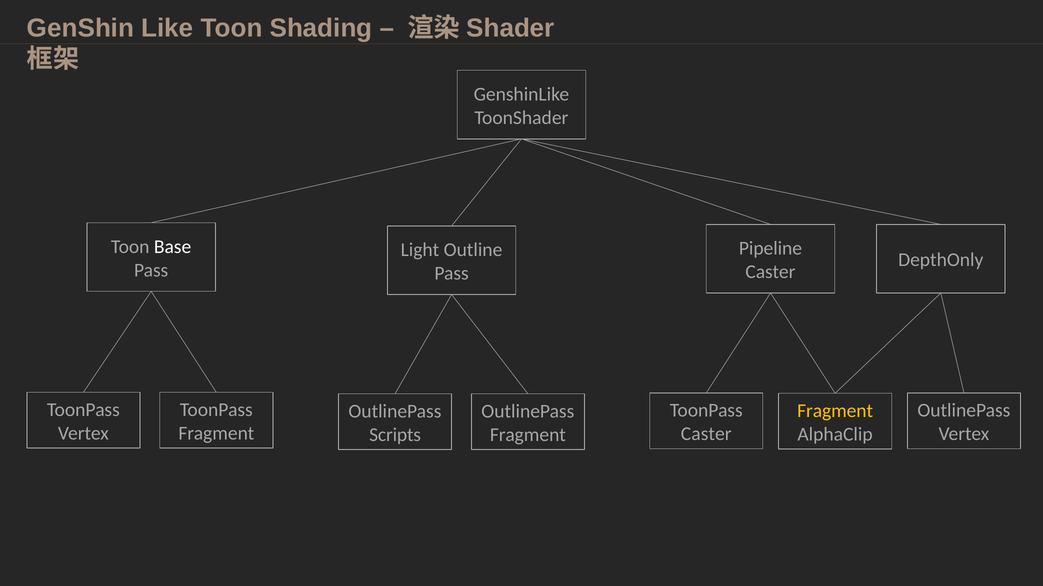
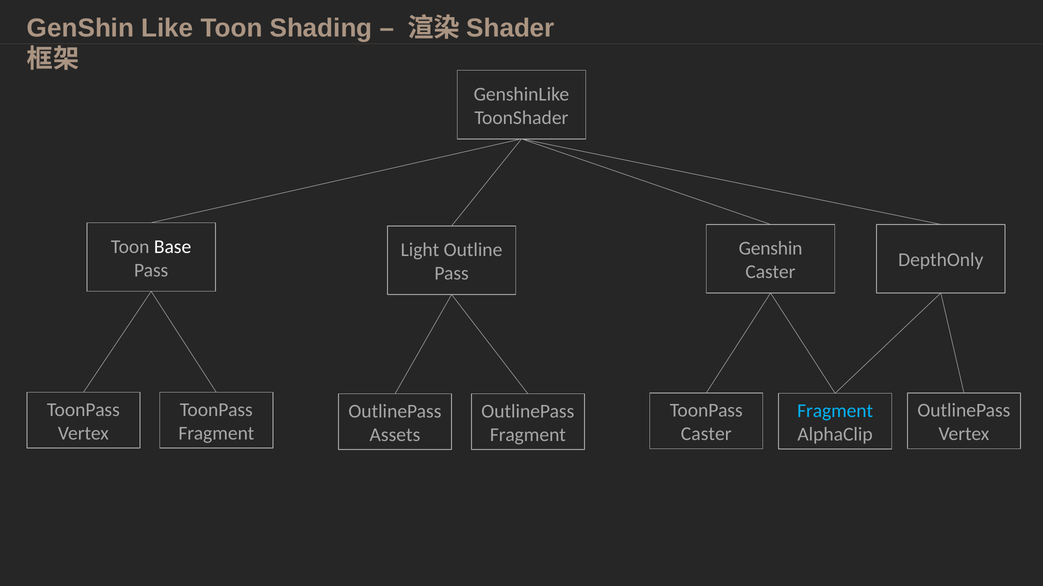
Pipeline at (770, 249): Pipeline -> Genshin
Fragment at (835, 411) colour: yellow -> light blue
Scripts: Scripts -> Assets
